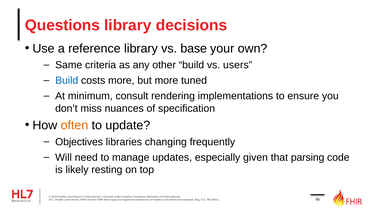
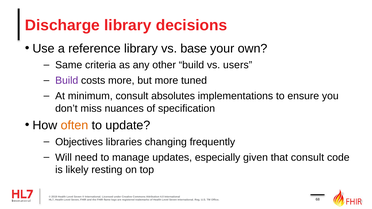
Questions: Questions -> Discharge
Build at (67, 81) colour: blue -> purple
rendering: rendering -> absolutes
that parsing: parsing -> consult
